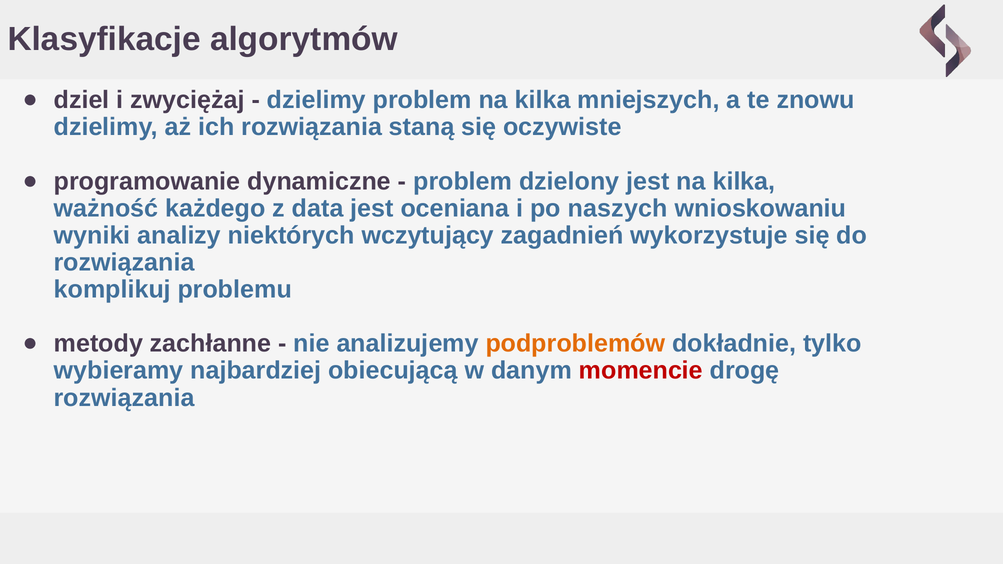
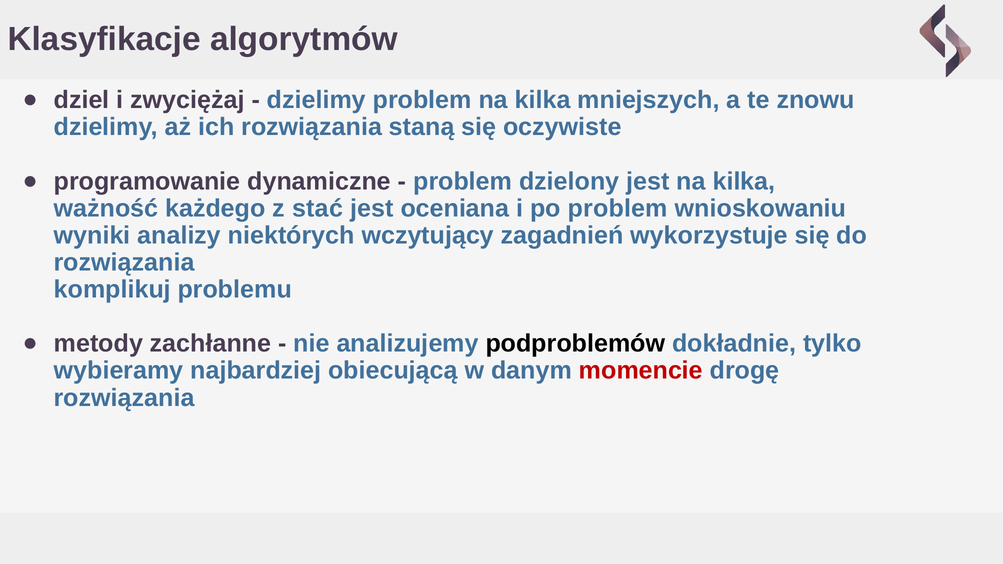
data: data -> stać
po naszych: naszych -> problem
podproblemów colour: orange -> black
